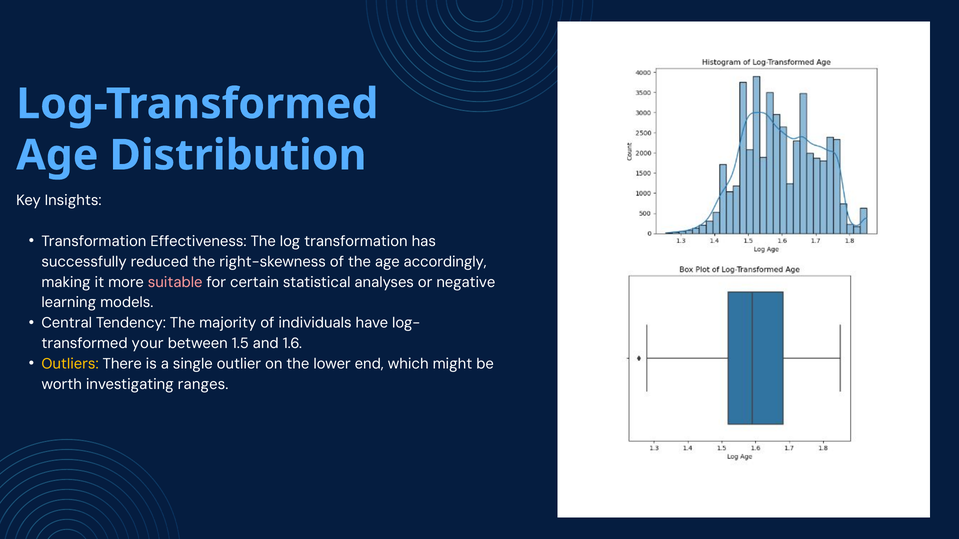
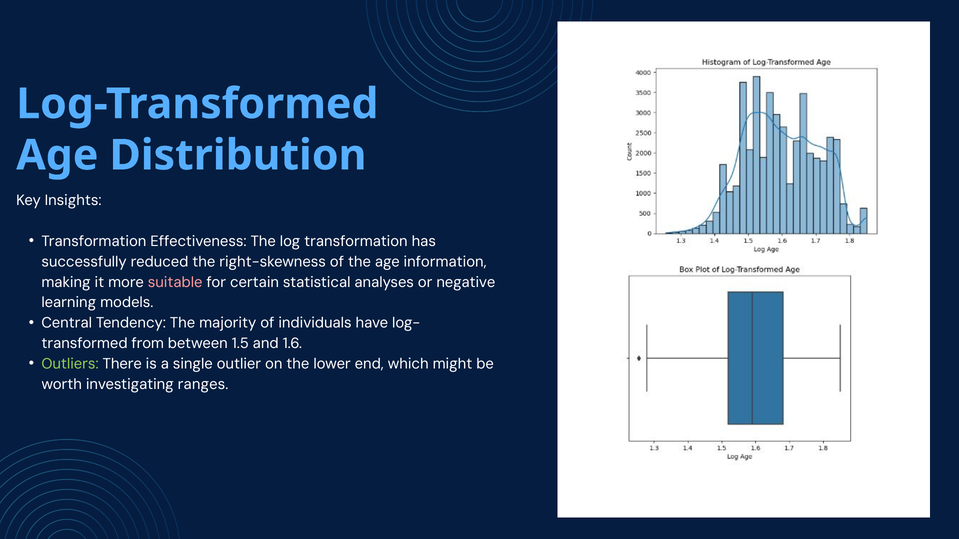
accordingly: accordingly -> information
your: your -> from
Outliers colour: yellow -> light green
